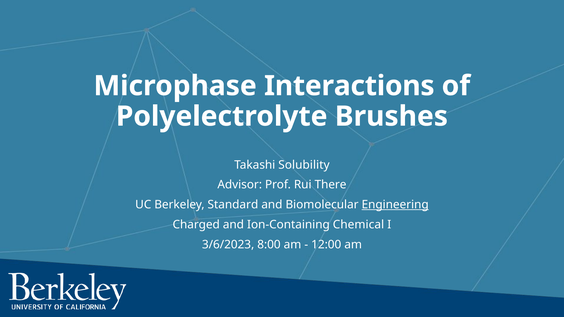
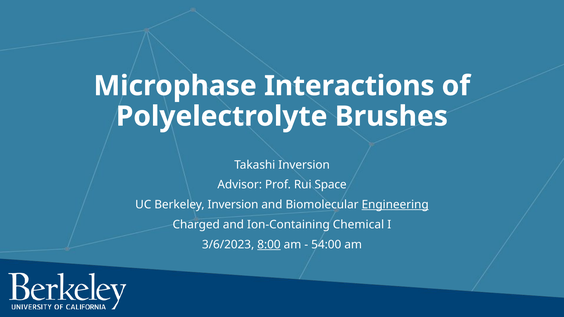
Takashi Solubility: Solubility -> Inversion
There: There -> Space
Berkeley Standard: Standard -> Inversion
8:00 underline: none -> present
12:00: 12:00 -> 54:00
